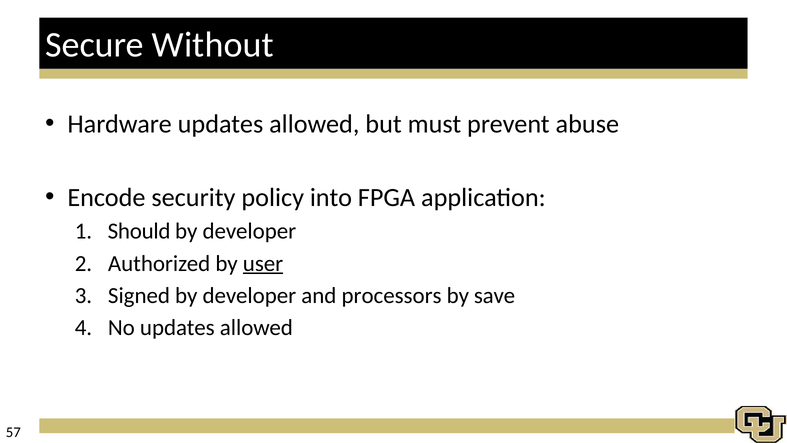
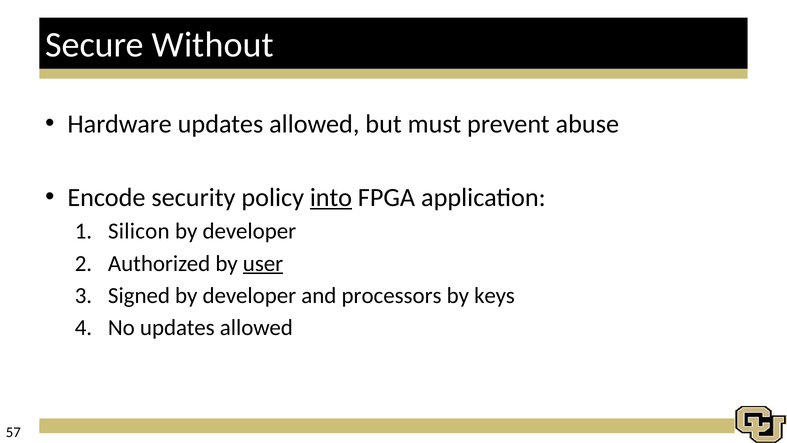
into underline: none -> present
Should: Should -> Silicon
save: save -> keys
